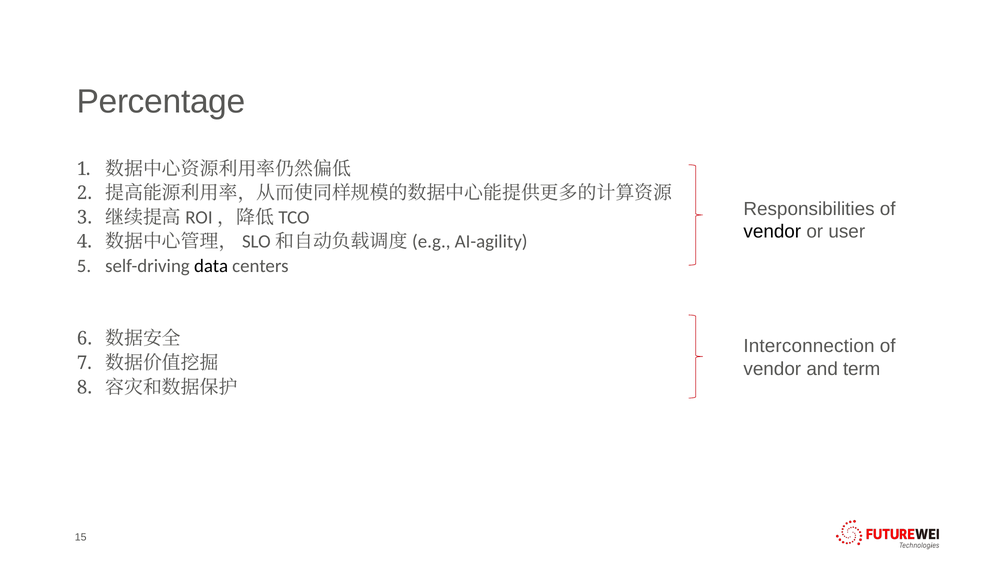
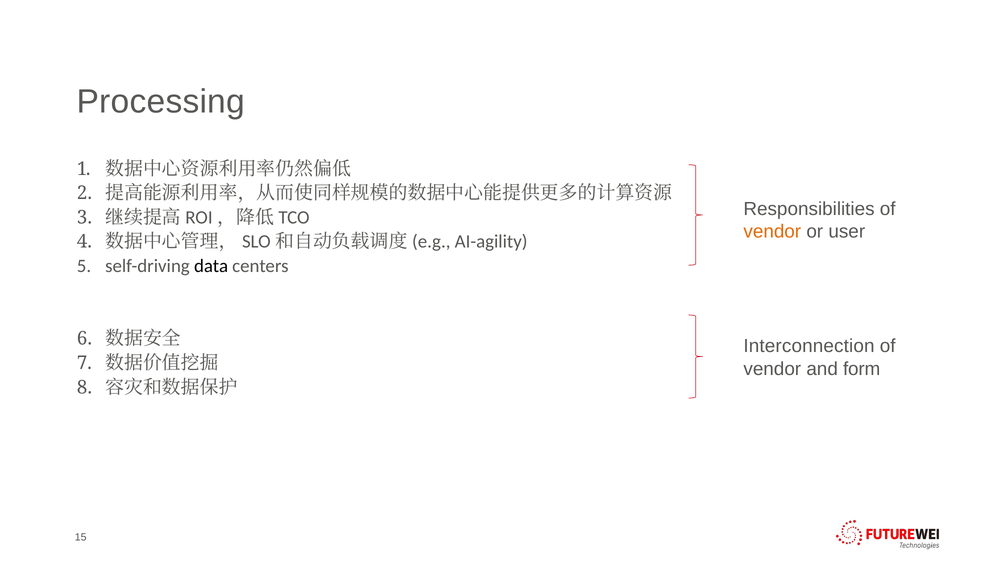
Percentage: Percentage -> Processing
vendor at (772, 232) colour: black -> orange
term: term -> form
